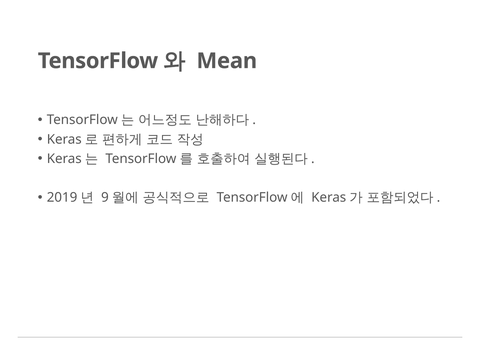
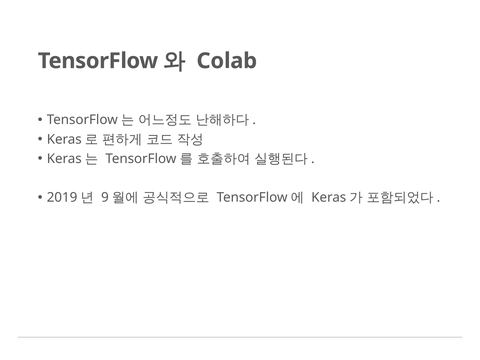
Mean: Mean -> Colab
